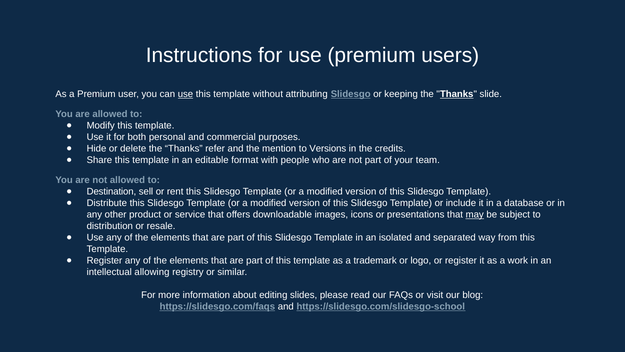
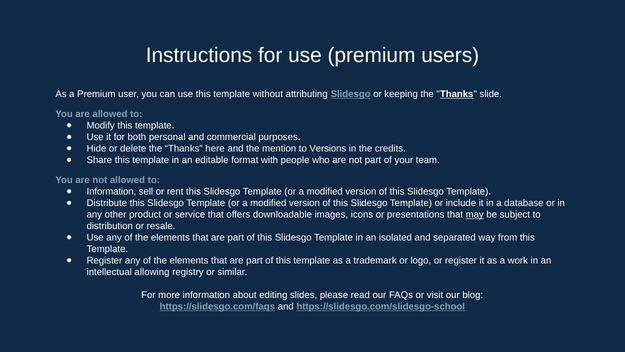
use at (185, 94) underline: present -> none
refer: refer -> here
Destination at (111, 191): Destination -> Information
